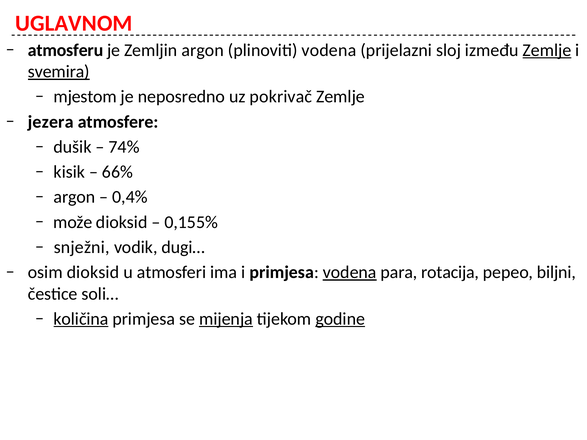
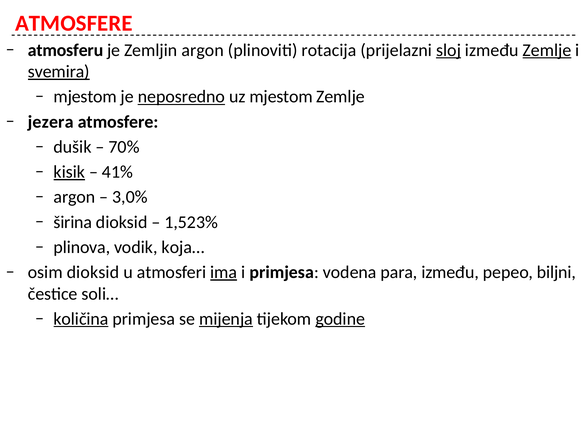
UGLAVNOM at (74, 23): UGLAVNOM -> ATMOSFERE
plinoviti vodena: vodena -> rotacija
sloj underline: none -> present
neposredno underline: none -> present
uz pokrivač: pokrivač -> mjestom
74%: 74% -> 70%
kisik underline: none -> present
66%: 66% -> 41%
0,4%: 0,4% -> 3,0%
može: može -> širina
0,155%: 0,155% -> 1,523%
snježni: snježni -> plinova
dugi…: dugi… -> koja…
ima underline: none -> present
vodena at (350, 272) underline: present -> none
para rotacija: rotacija -> između
